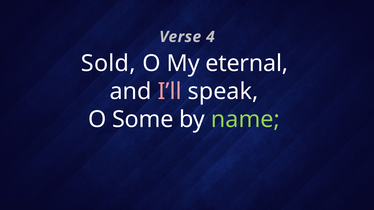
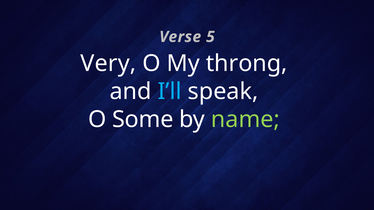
4: 4 -> 5
Sold: Sold -> Very
eternal: eternal -> throng
I’ll colour: pink -> light blue
